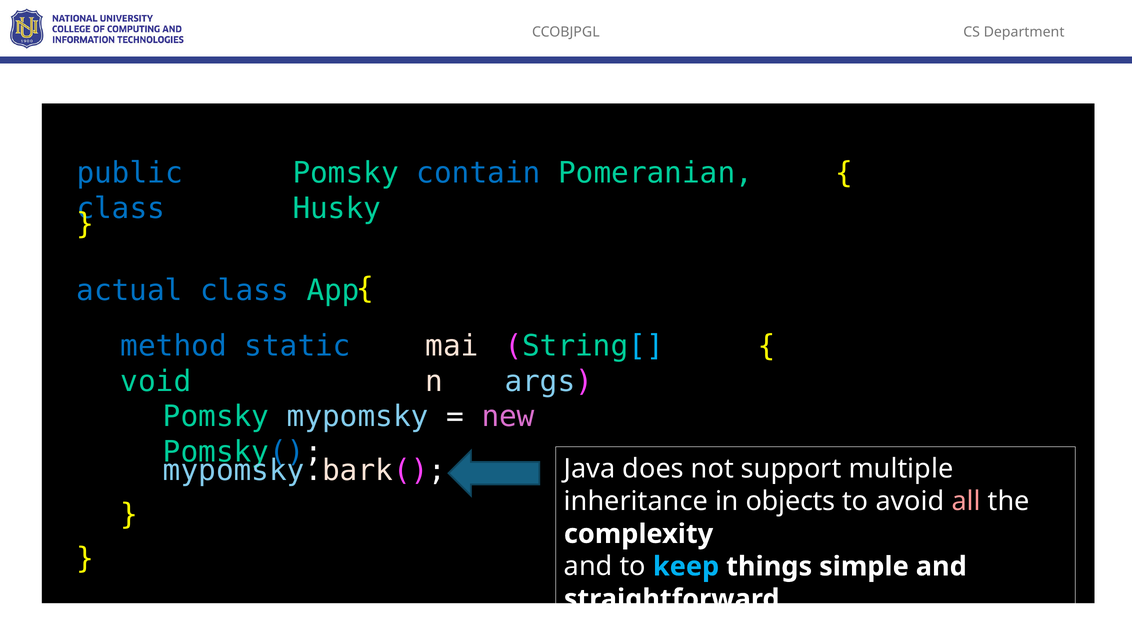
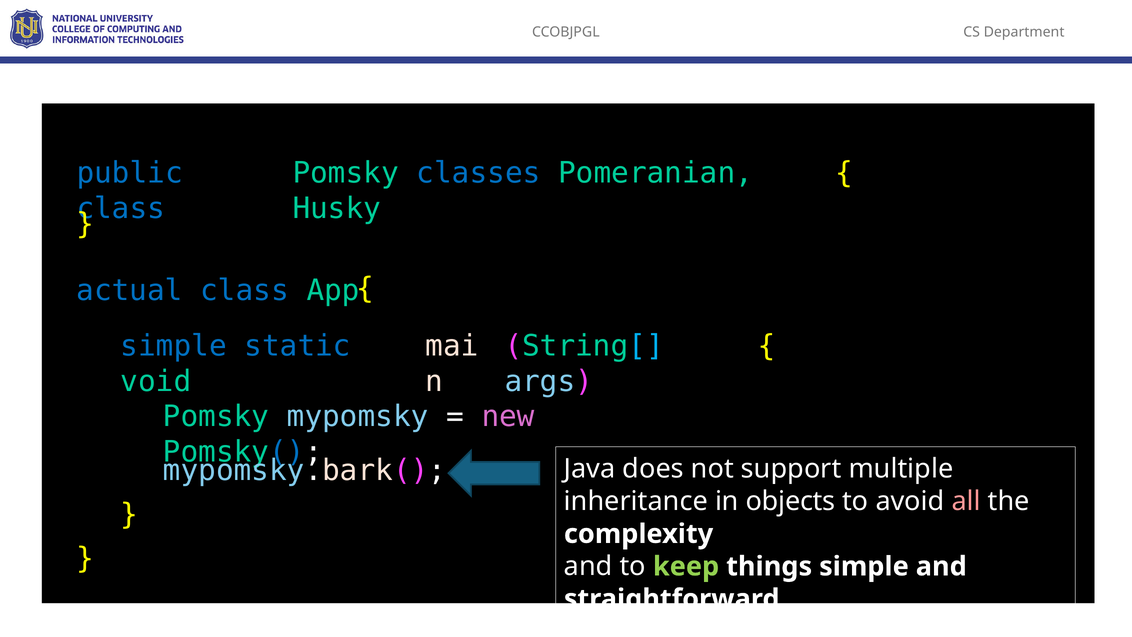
contain: contain -> classes
method at (174, 346): method -> simple
keep colour: light blue -> light green
